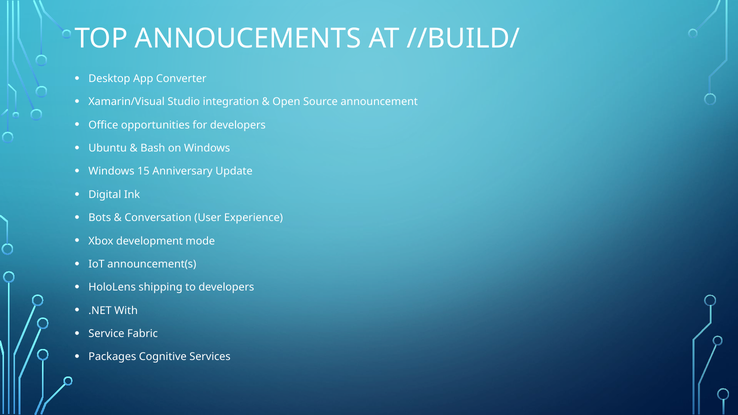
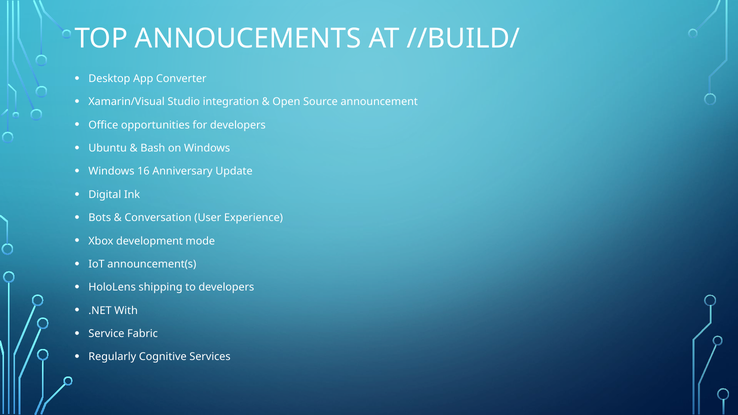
15: 15 -> 16
Packages: Packages -> Regularly
